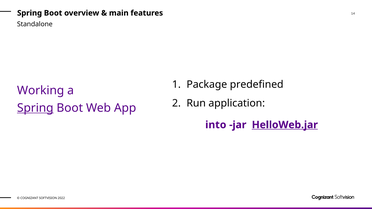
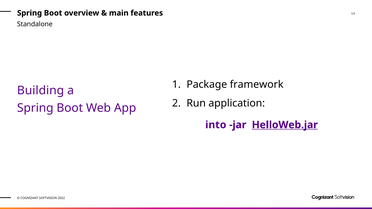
predefined: predefined -> framework
Working: Working -> Building
Spring at (35, 108) underline: present -> none
